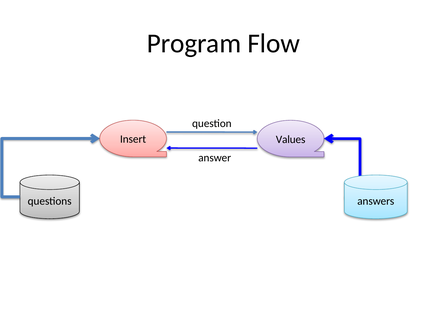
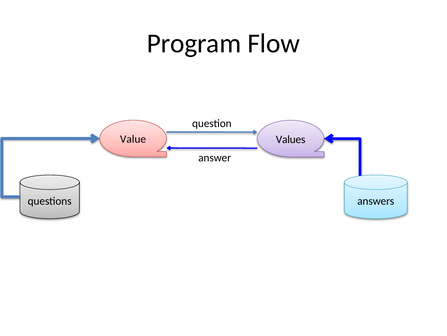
Insert: Insert -> Value
